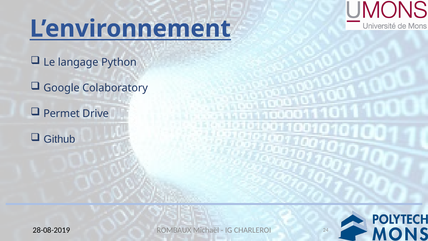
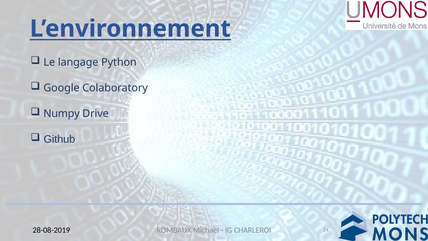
Permet: Permet -> Numpy
